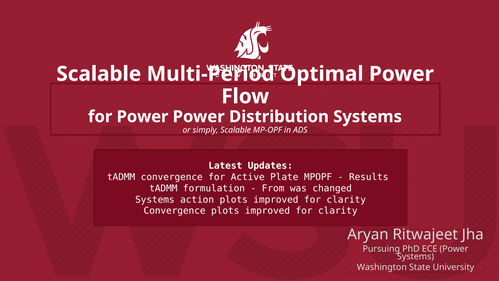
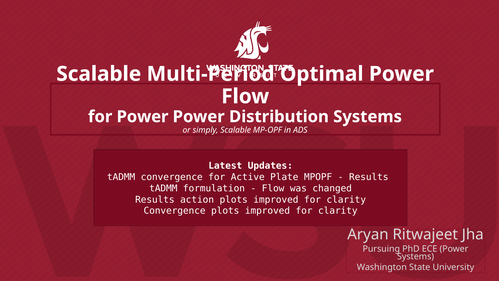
From at (273, 188): From -> Flow
Systems at (155, 199): Systems -> Results
